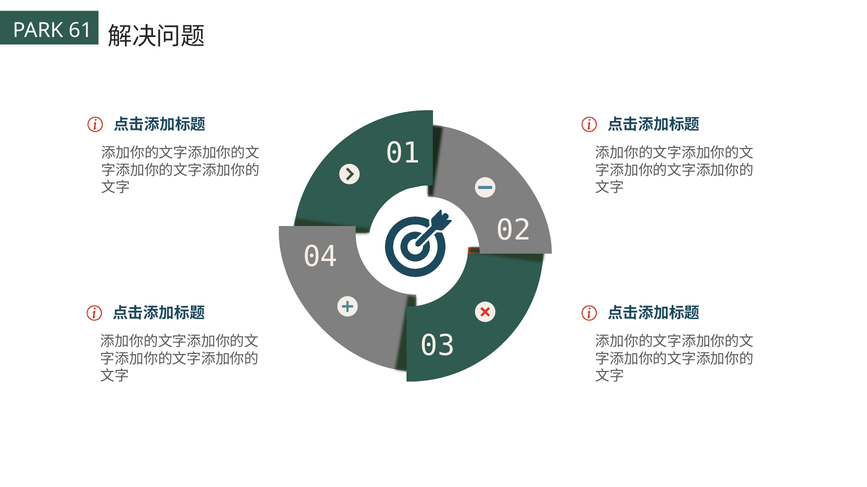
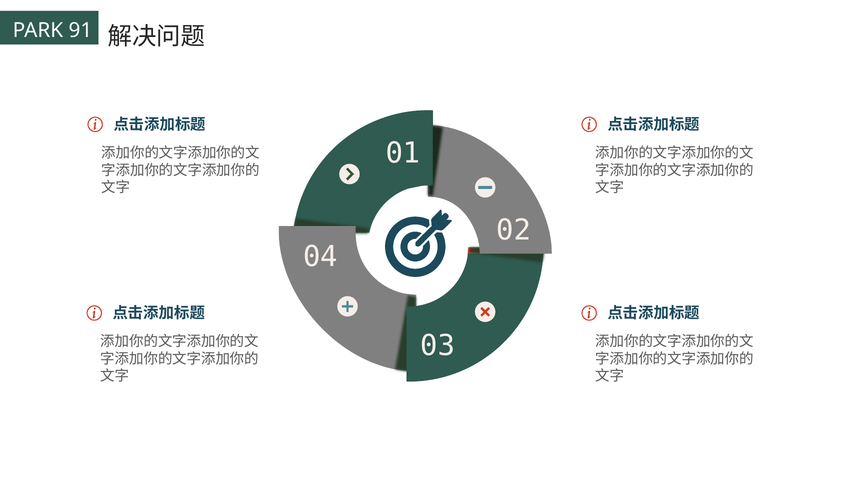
61: 61 -> 91
